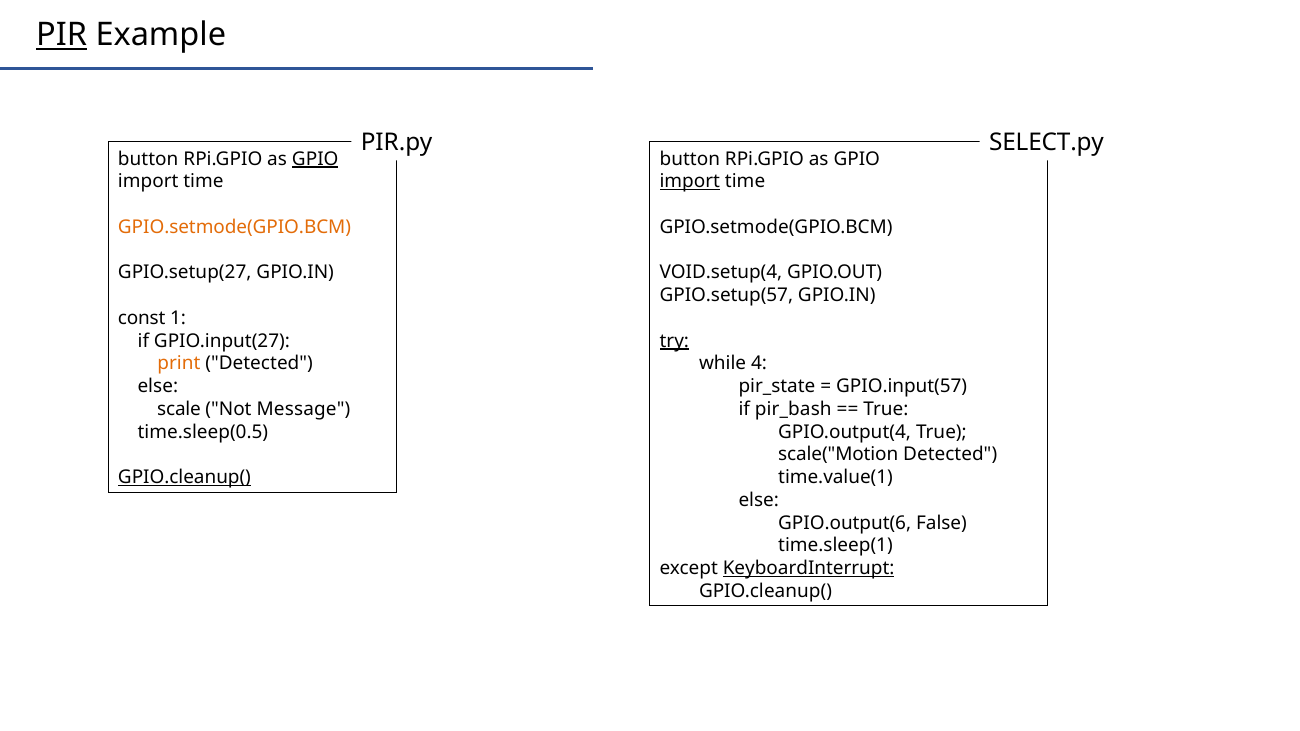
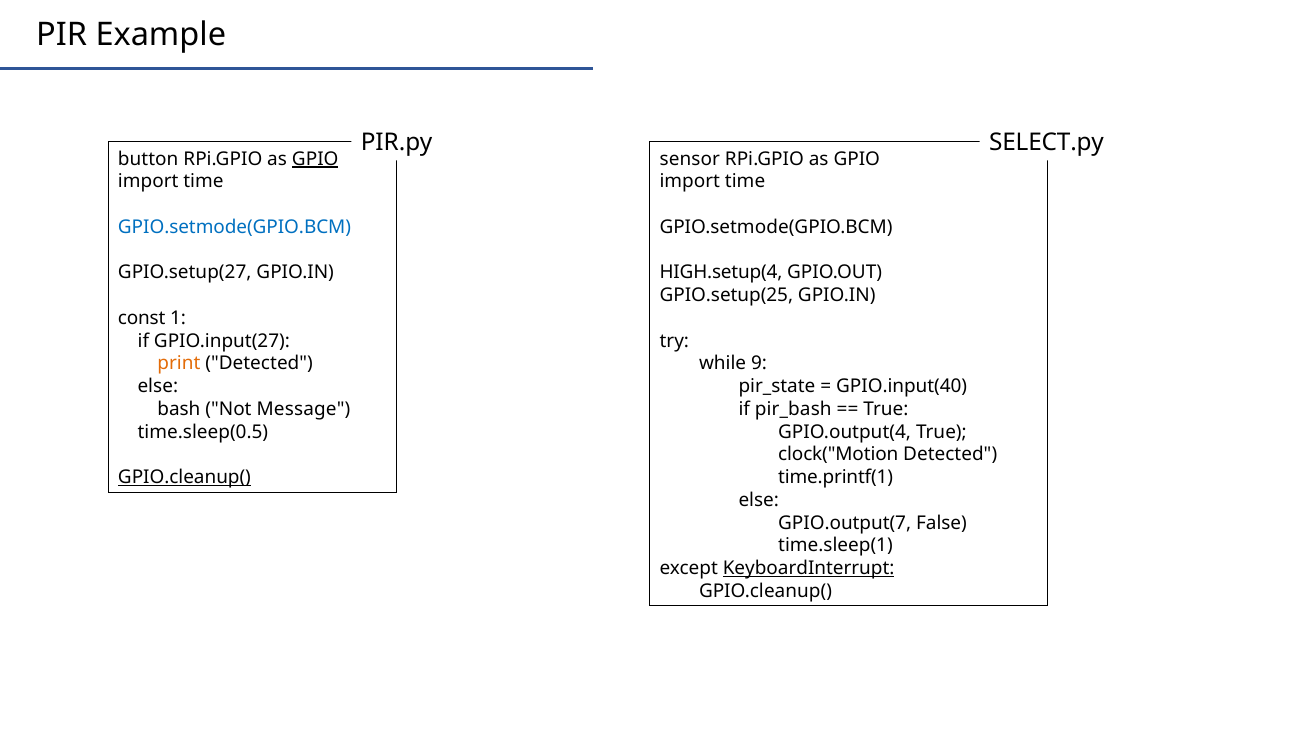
PIR underline: present -> none
button at (690, 159): button -> sensor
import at (690, 182) underline: present -> none
GPIO.setmode(GPIO.BCM at (235, 227) colour: orange -> blue
VOID.setup(4: VOID.setup(4 -> HIGH.setup(4
GPIO.setup(57: GPIO.setup(57 -> GPIO.setup(25
try underline: present -> none
4: 4 -> 9
GPIO.input(57: GPIO.input(57 -> GPIO.input(40
scale: scale -> bash
scale("Motion: scale("Motion -> clock("Motion
time.value(1: time.value(1 -> time.printf(1
GPIO.output(6: GPIO.output(6 -> GPIO.output(7
